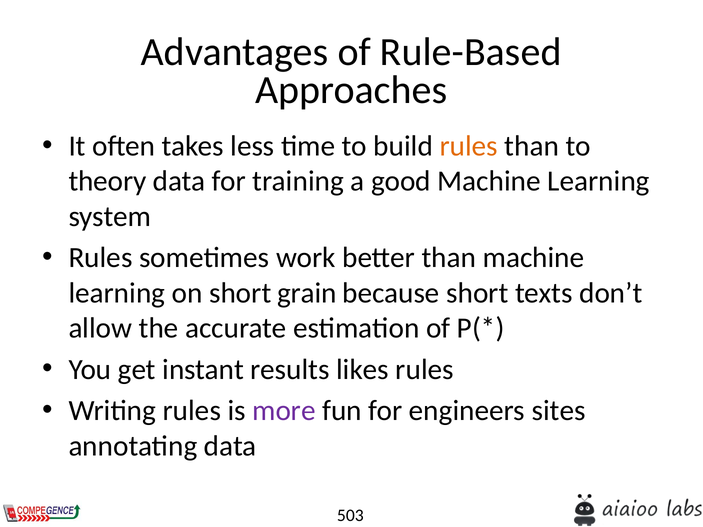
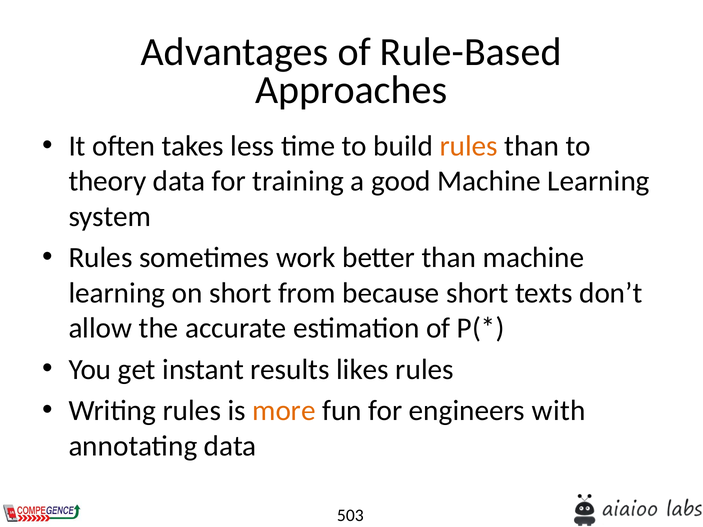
grain: grain -> from
more colour: purple -> orange
sites: sites -> with
